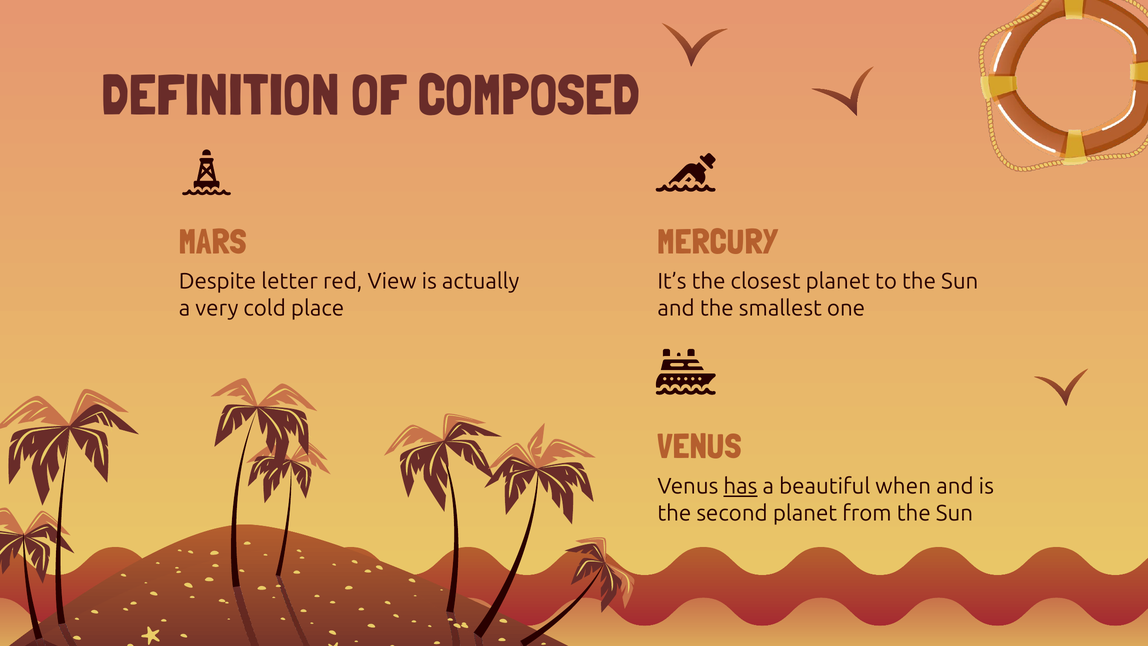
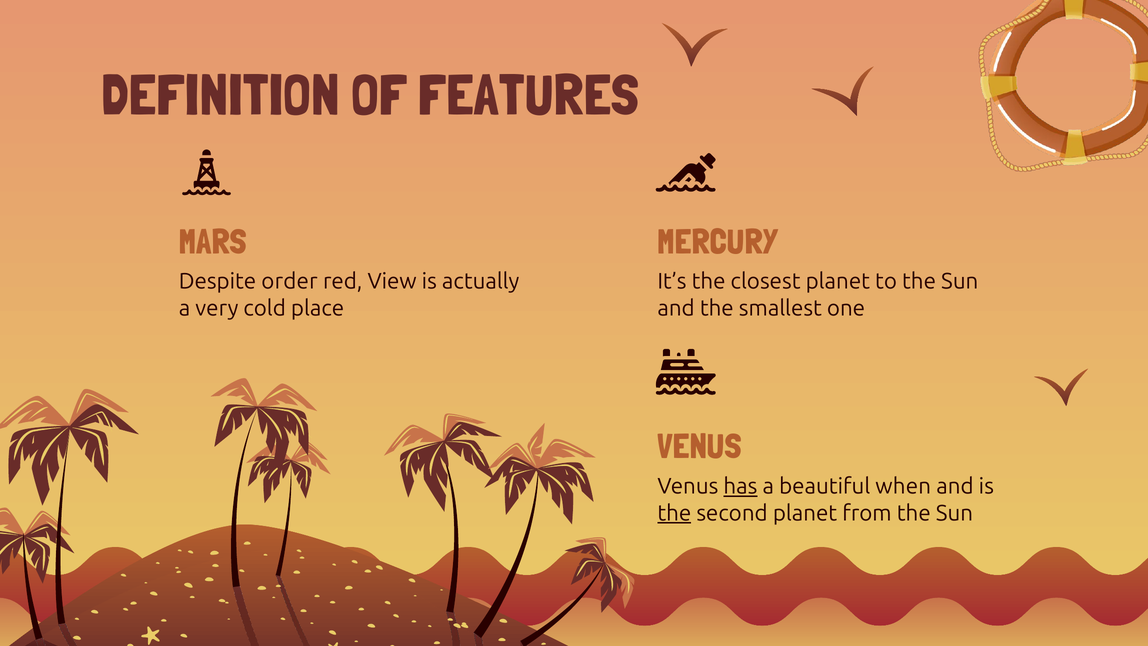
COMPOSED: COMPOSED -> FEATURES
letter: letter -> order
the at (674, 513) underline: none -> present
